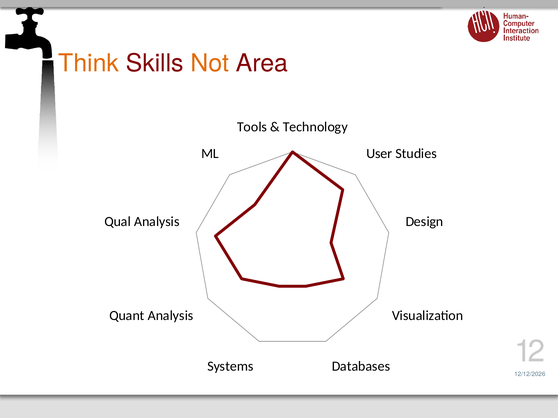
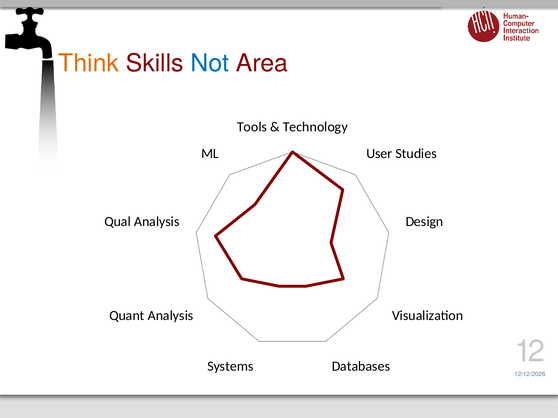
Not colour: orange -> blue
